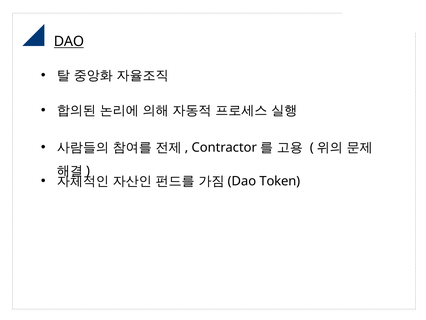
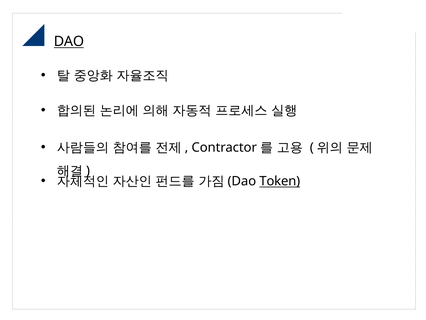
Token underline: none -> present
